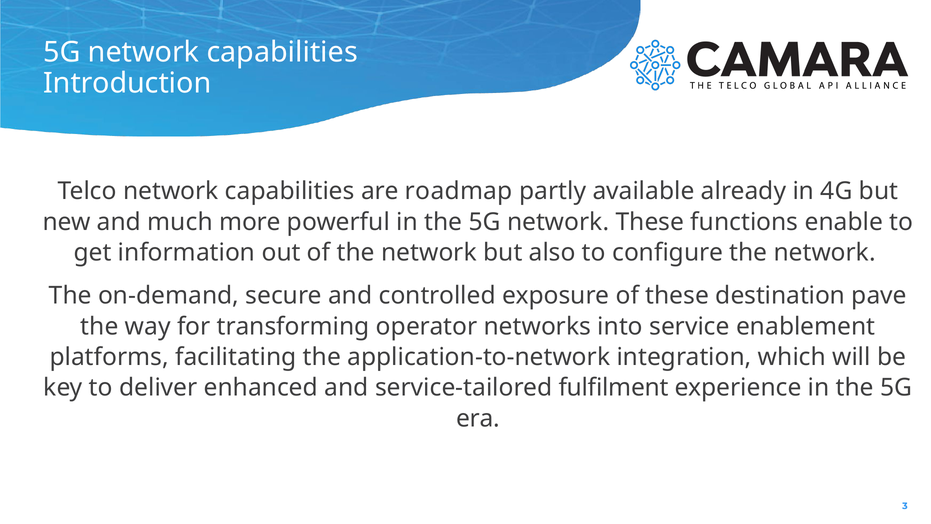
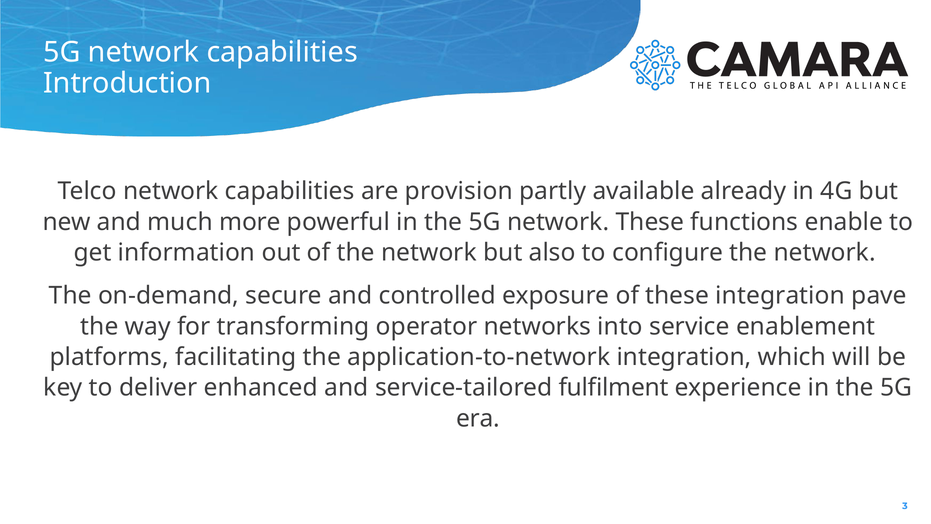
roadmap: roadmap -> provision
these destination: destination -> integration
